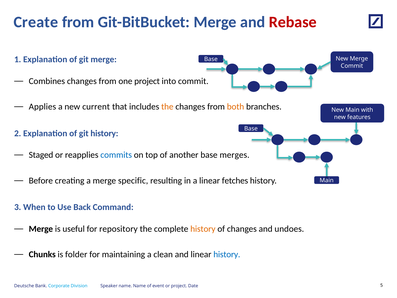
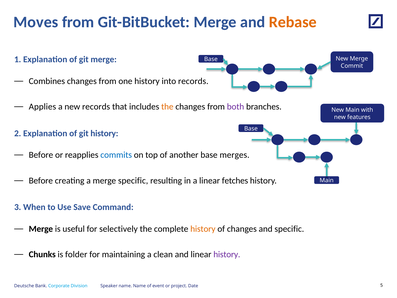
Create: Create -> Moves
Rebase colour: red -> orange
one project: project -> history
into commit: commit -> records
new current: current -> records
both colour: orange -> purple
Staged at (41, 155): Staged -> Before
Back: Back -> Save
repository: repository -> selectively
and undoes: undoes -> specific
history at (227, 254) colour: blue -> purple
